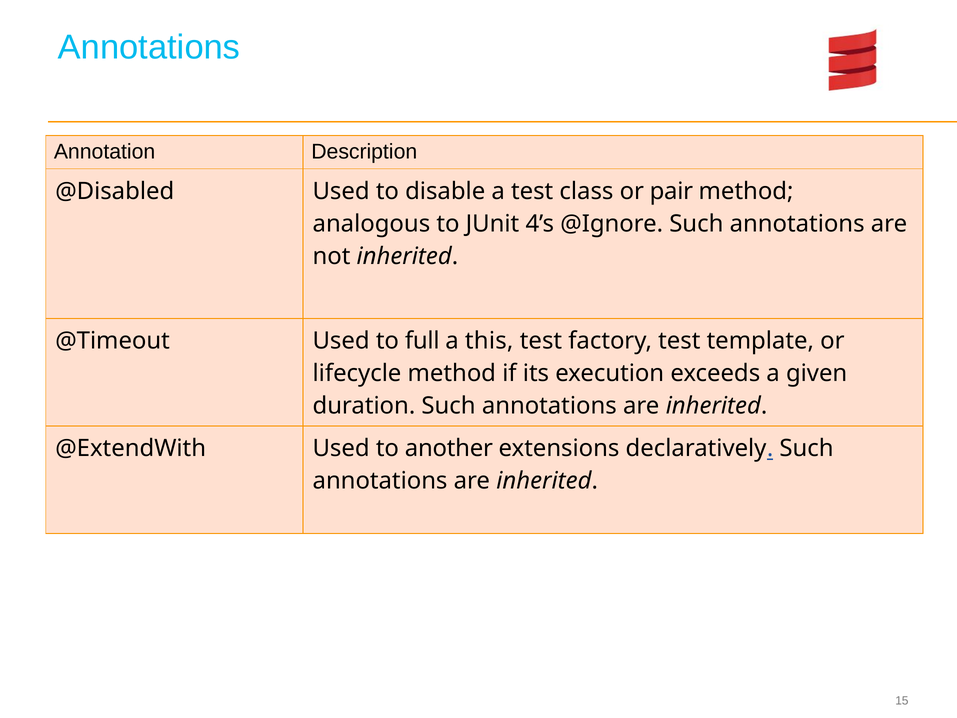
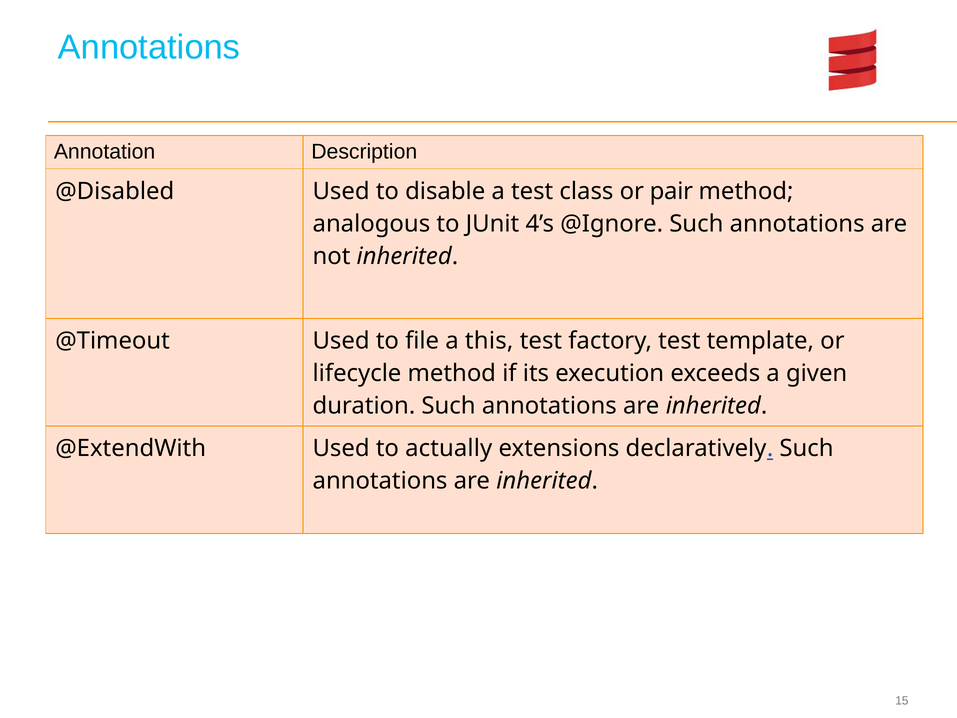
full: full -> file
another: another -> actually
